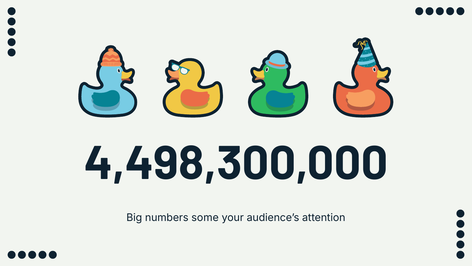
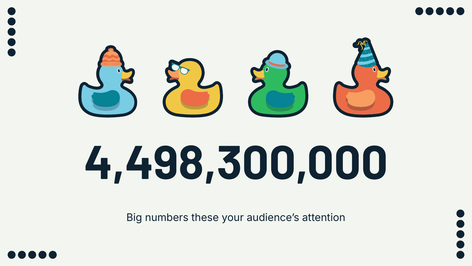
some: some -> these
